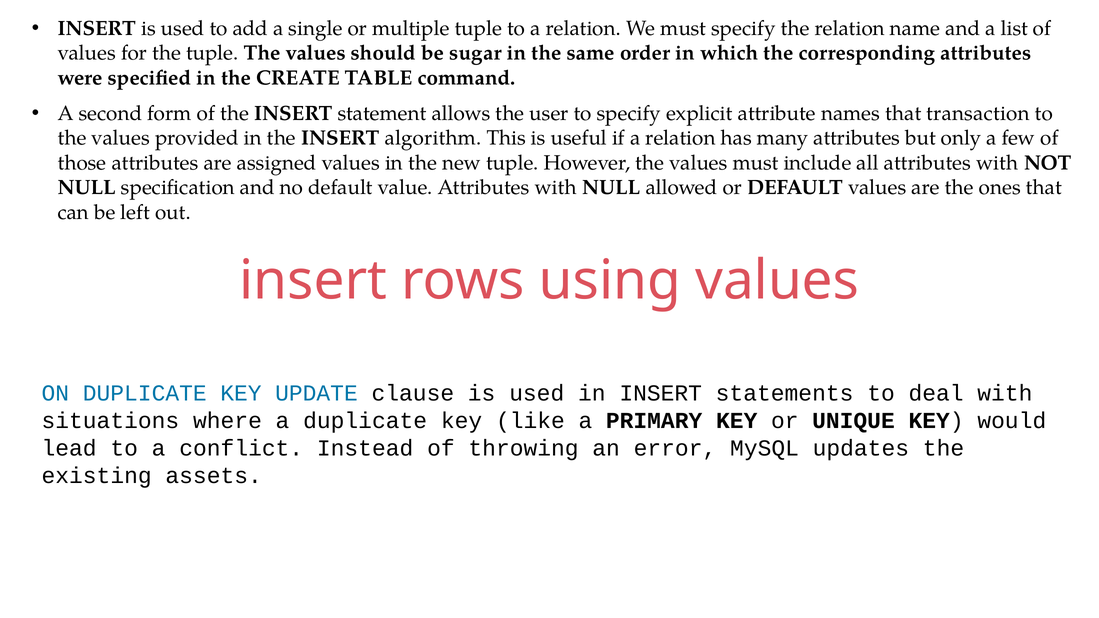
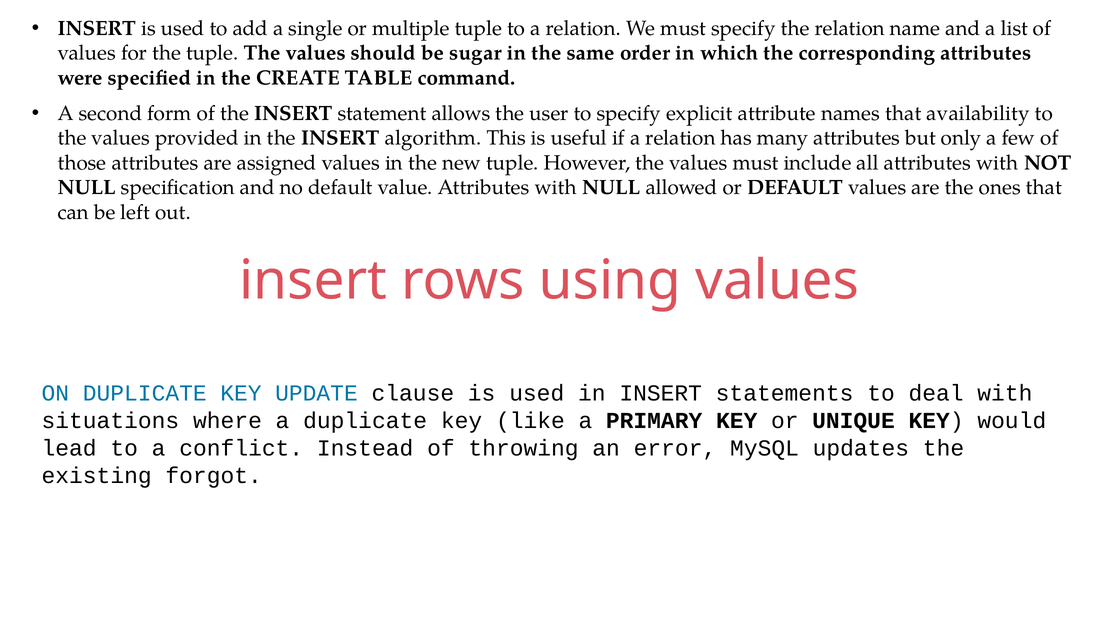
transaction: transaction -> availability
assets: assets -> forgot
